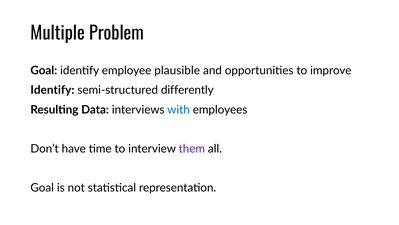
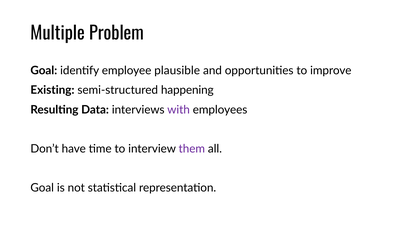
Identify at (52, 90): Identify -> Existing
differently: differently -> happening
with colour: blue -> purple
